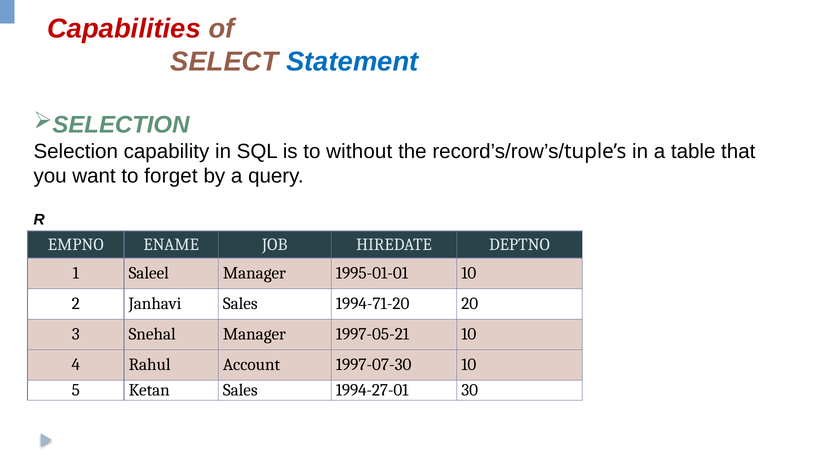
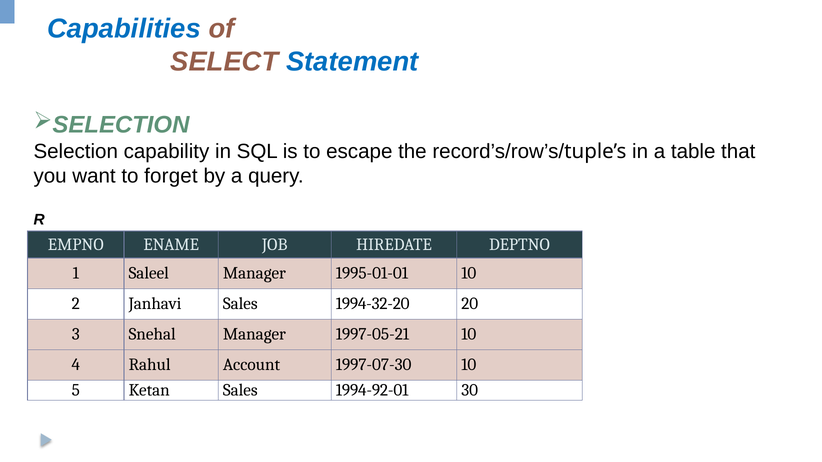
Capabilities colour: red -> blue
without: without -> escape
1994-71-20: 1994-71-20 -> 1994-32-20
1994-27-01: 1994-27-01 -> 1994-92-01
